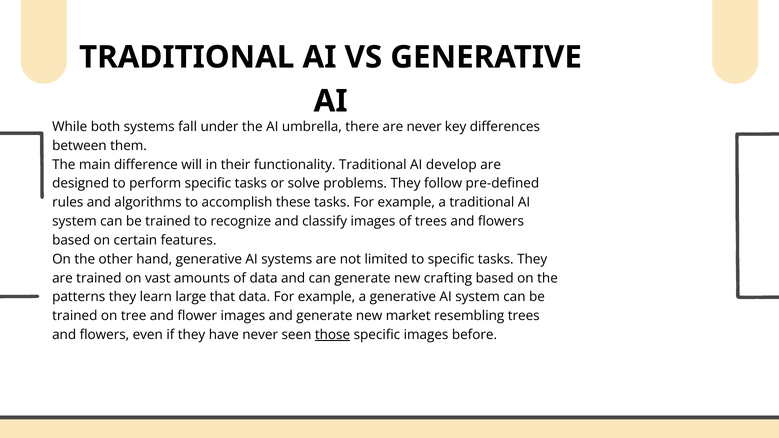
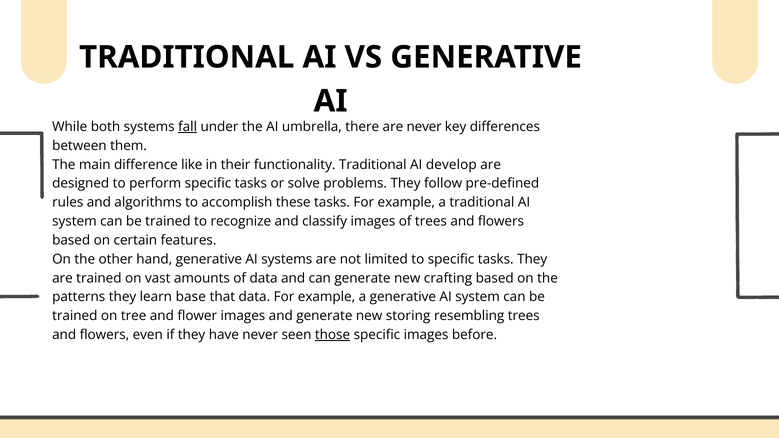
fall underline: none -> present
will: will -> like
large: large -> base
market: market -> storing
